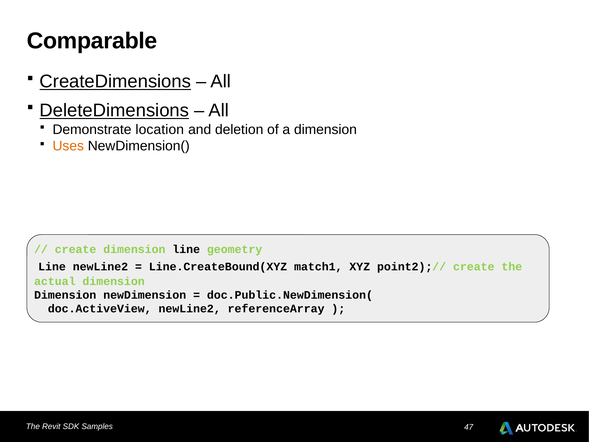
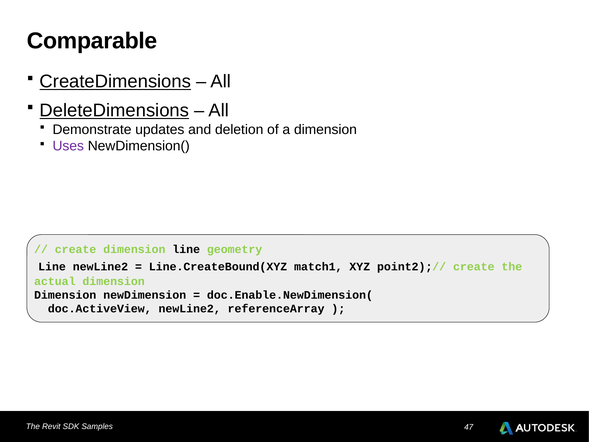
location: location -> updates
Uses colour: orange -> purple
doc.Public.NewDimension(: doc.Public.NewDimension( -> doc.Enable.NewDimension(
